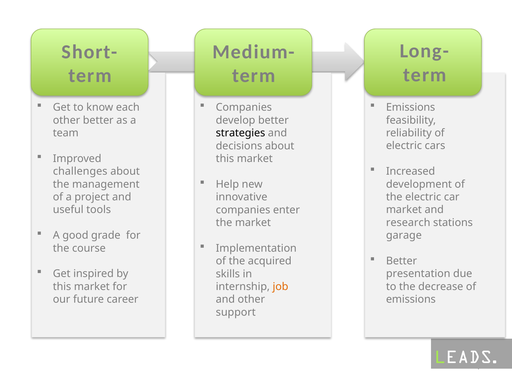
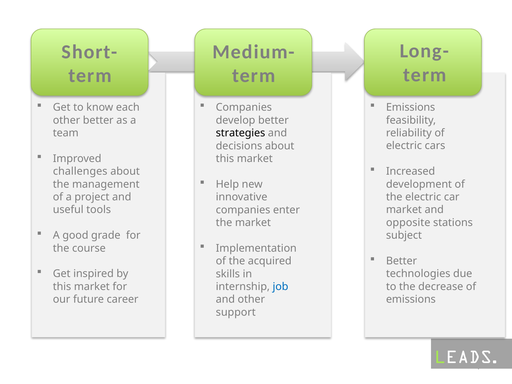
research: research -> opposite
garage: garage -> subject
presentation: presentation -> technologies
job colour: orange -> blue
